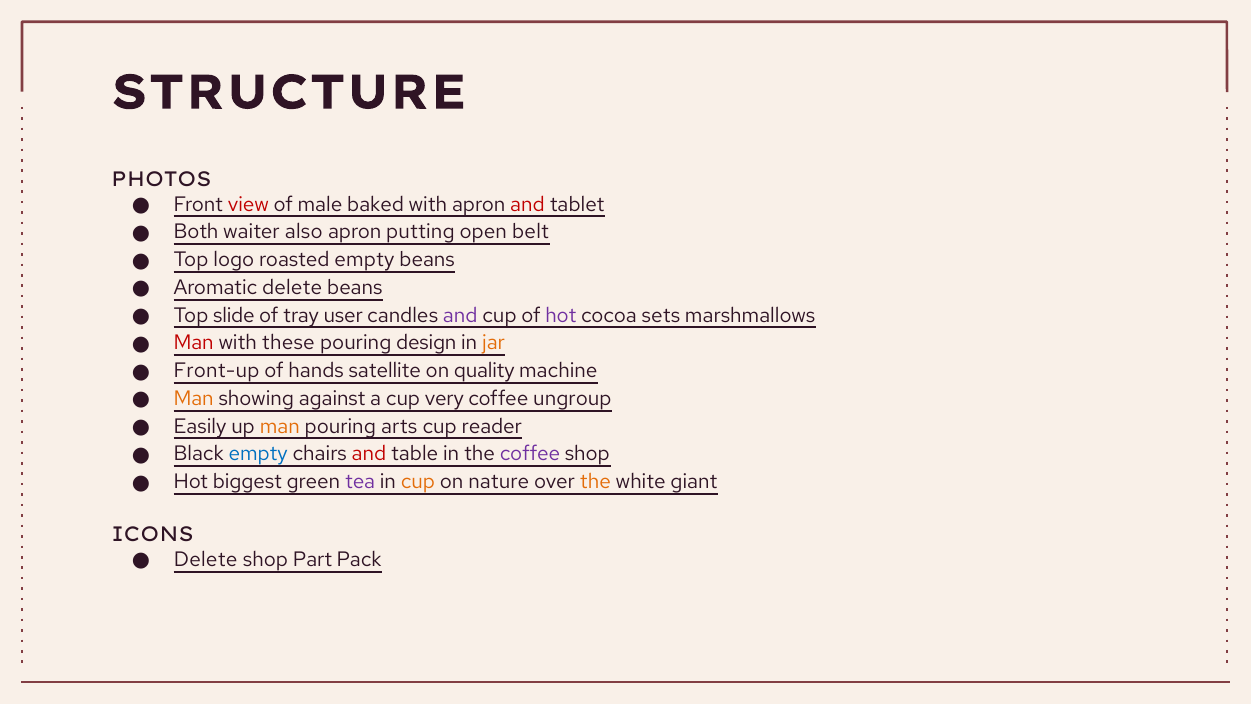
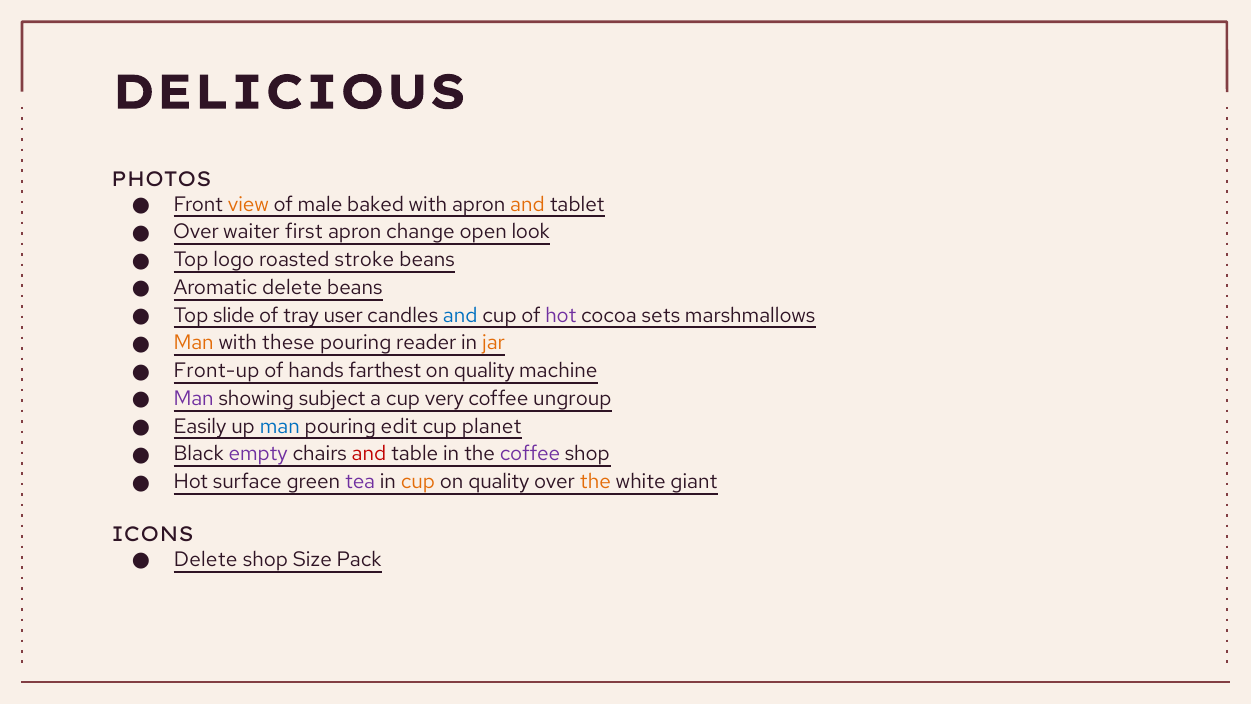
STRUCTURE: STRUCTURE -> DELICIOUS
view colour: red -> orange
and at (528, 204) colour: red -> orange
Both at (196, 232): Both -> Over
also: also -> first
putting: putting -> change
belt: belt -> look
roasted empty: empty -> stroke
and at (460, 315) colour: purple -> blue
Man at (194, 343) colour: red -> orange
design: design -> reader
satellite: satellite -> farthest
Man at (194, 398) colour: orange -> purple
against: against -> subject
man at (280, 426) colour: orange -> blue
arts: arts -> edit
reader: reader -> planet
empty at (258, 454) colour: blue -> purple
biggest: biggest -> surface
nature at (499, 482): nature -> quality
Part: Part -> Size
